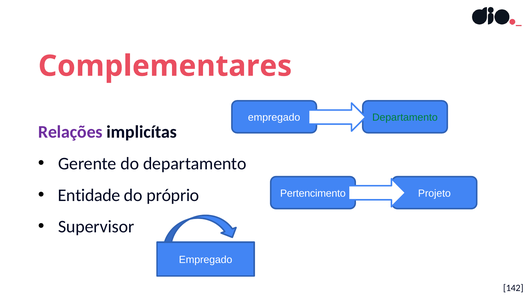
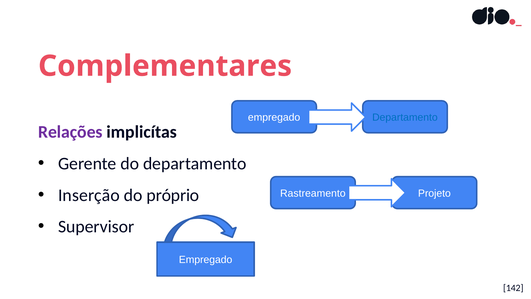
Departamento at (405, 117) colour: green -> blue
Entidade: Entidade -> Inserção
Pertencimento: Pertencimento -> Rastreamento
